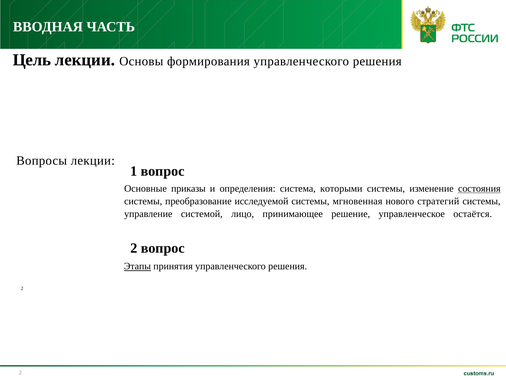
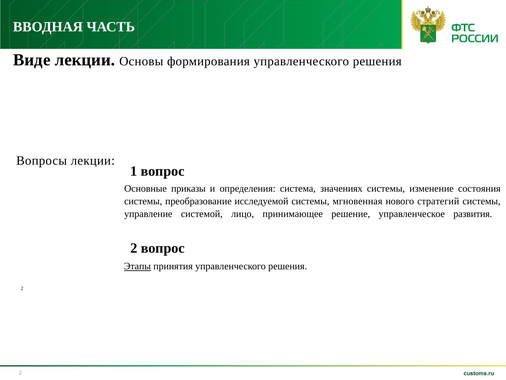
Цель: Цель -> Виде
которыми: которыми -> значениях
состояния underline: present -> none
остаётся: остаётся -> развития
